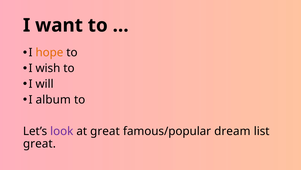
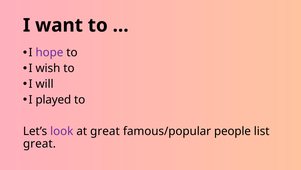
hope colour: orange -> purple
album: album -> played
dream: dream -> people
